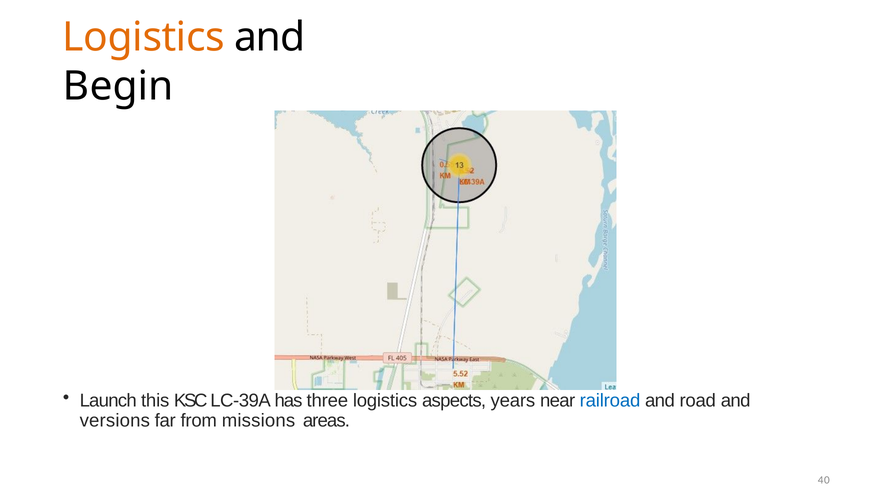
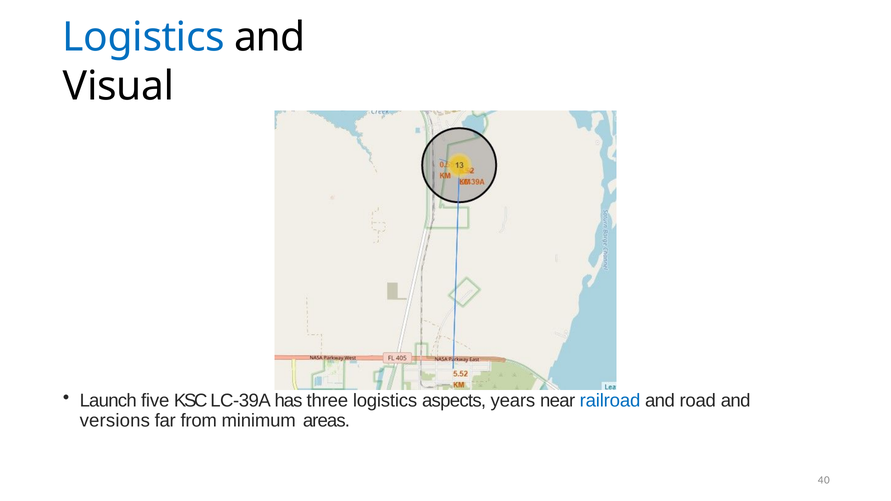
Logistics at (144, 37) colour: orange -> blue
Begin: Begin -> Visual
this: this -> five
missions: missions -> minimum
